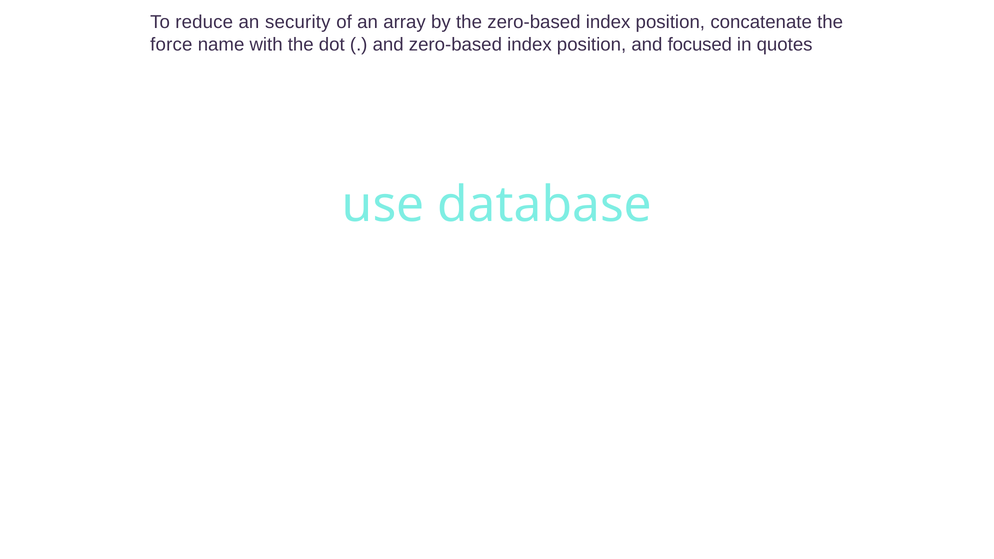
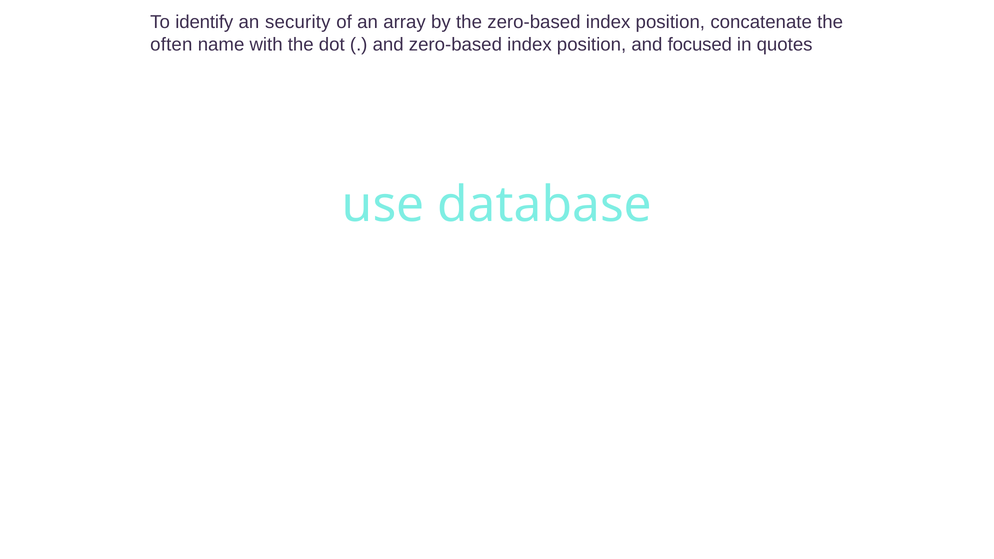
reduce: reduce -> identify
force: force -> often
